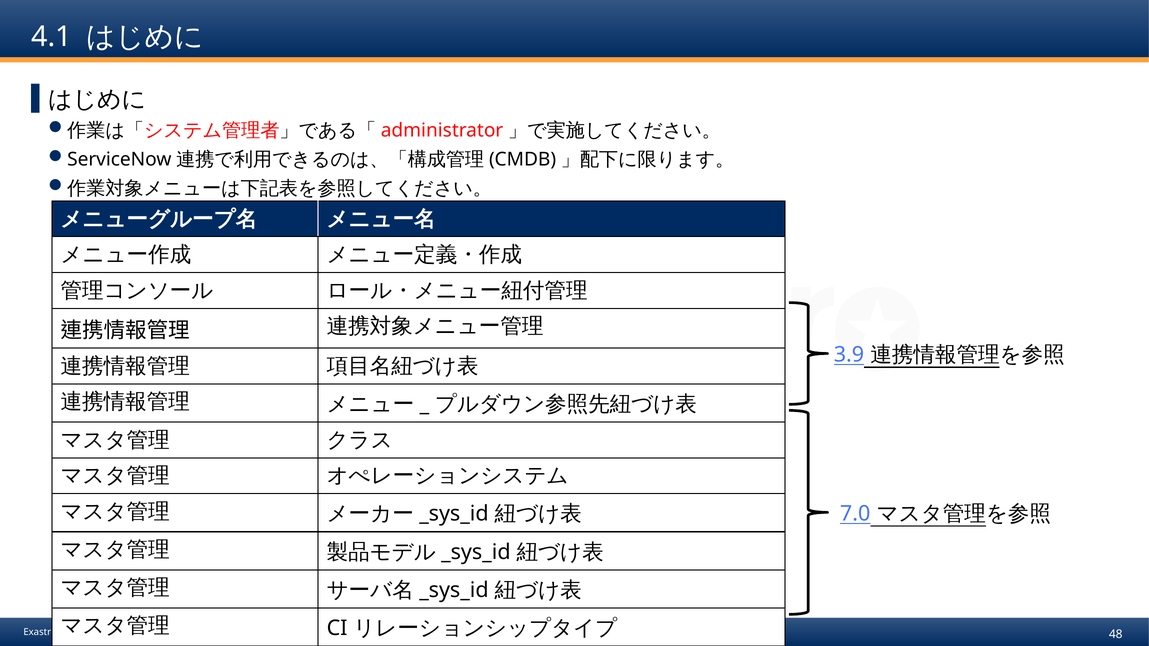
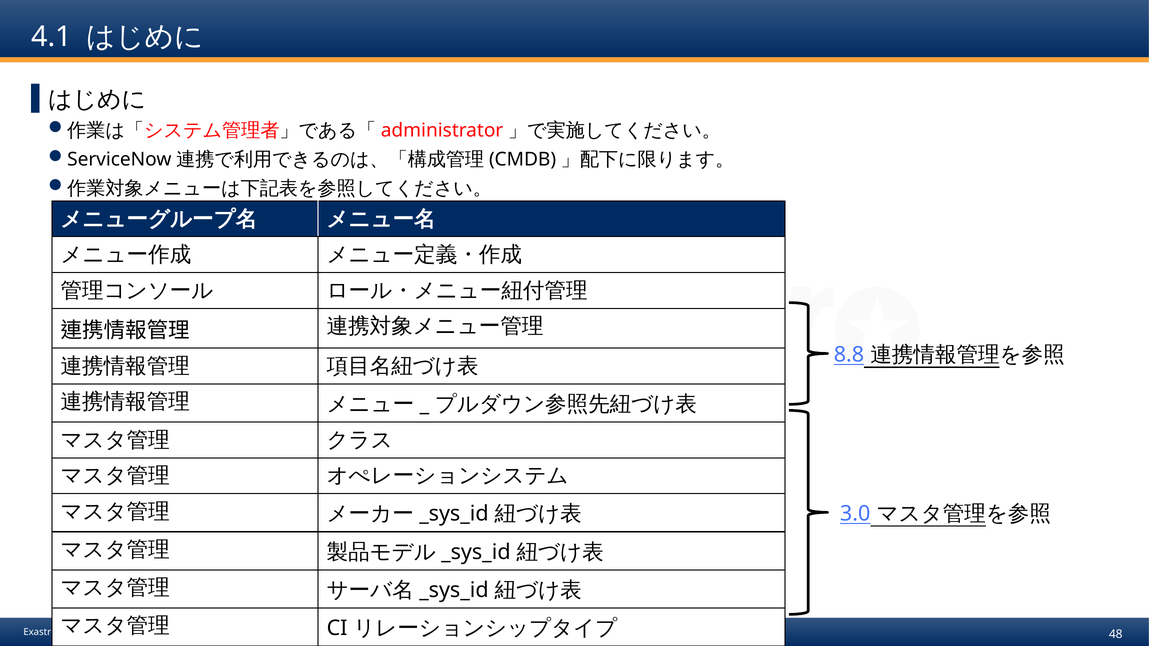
3.9: 3.9 -> 8.8
7.0: 7.0 -> 3.0
